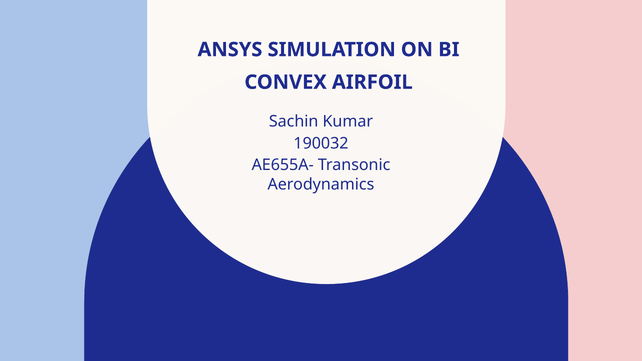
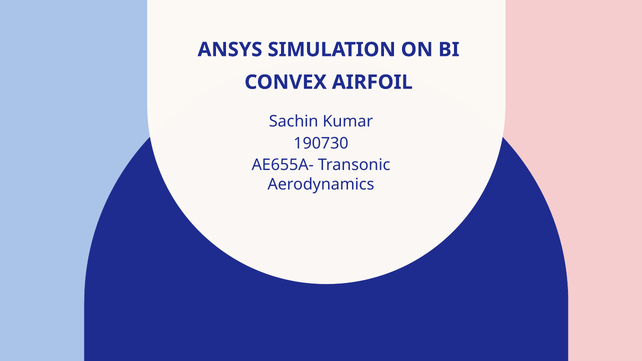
190032: 190032 -> 190730
